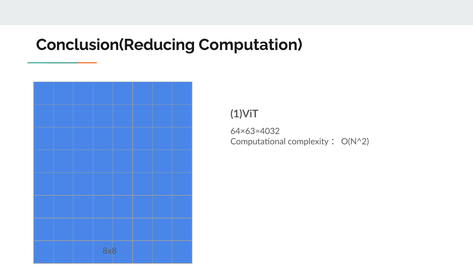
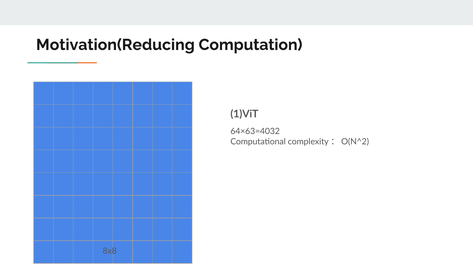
Conclusion(Reducing: Conclusion(Reducing -> Motivation(Reducing
